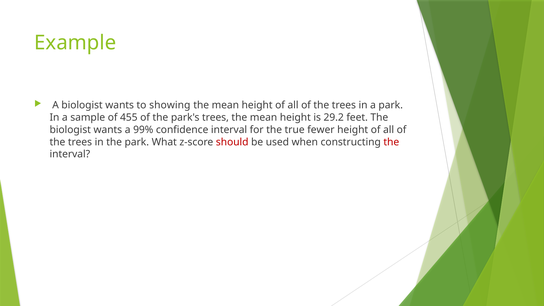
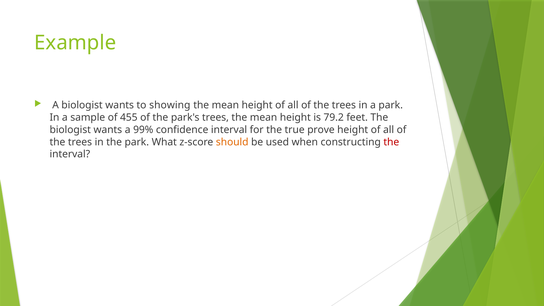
29.2: 29.2 -> 79.2
fewer: fewer -> prove
should colour: red -> orange
